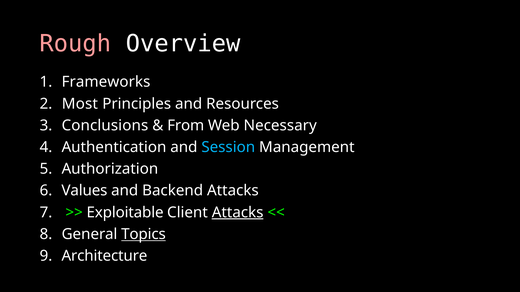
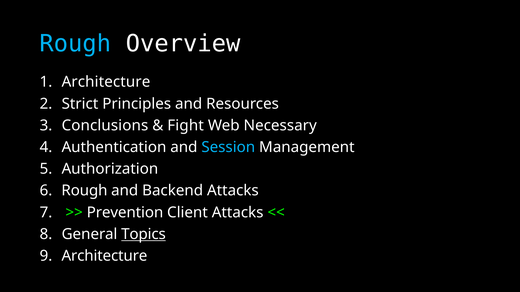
Rough at (75, 44) colour: pink -> light blue
Frameworks at (106, 82): Frameworks -> Architecture
Most: Most -> Strict
From: From -> Fight
Values at (84, 191): Values -> Rough
Exploitable: Exploitable -> Prevention
Attacks at (238, 213) underline: present -> none
